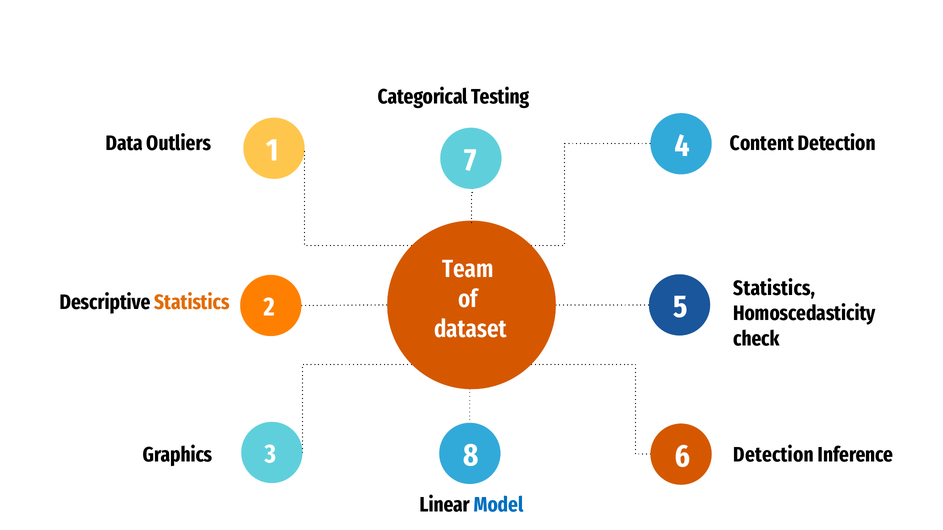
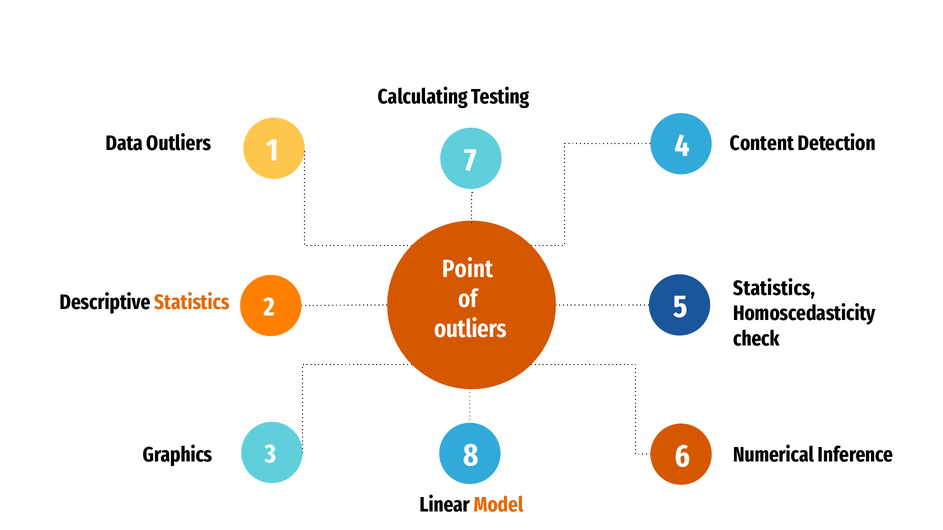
Categorical: Categorical -> Calculating
Team: Team -> Point
dataset at (470, 329): dataset -> outliers
Detection at (774, 455): Detection -> Numerical
Model colour: blue -> orange
